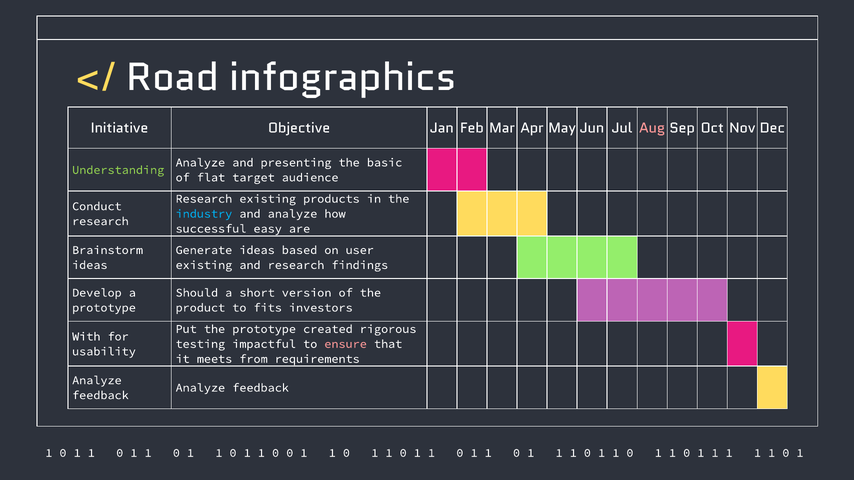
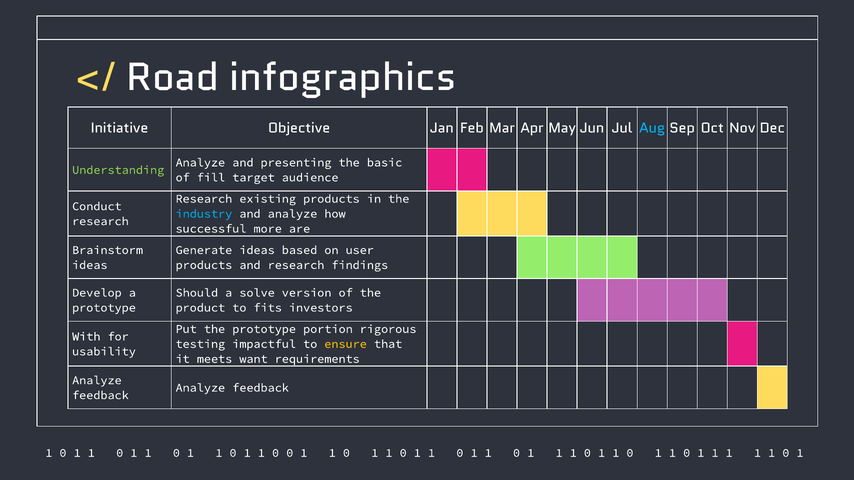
Aug colour: pink -> light blue
flat: flat -> fill
easy: easy -> more
existing at (204, 265): existing -> products
short: short -> solve
created: created -> portion
ensure colour: pink -> yellow
from: from -> want
